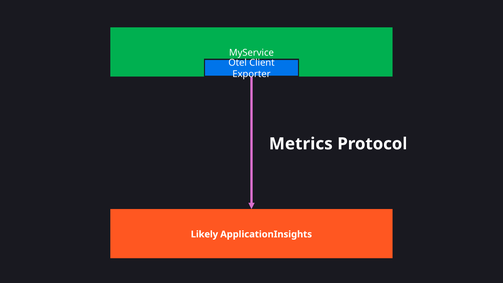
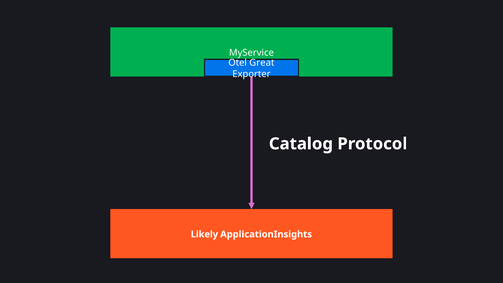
Client: Client -> Great
Metrics: Metrics -> Catalog
